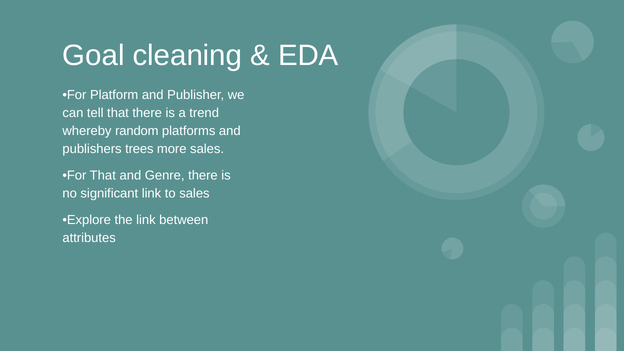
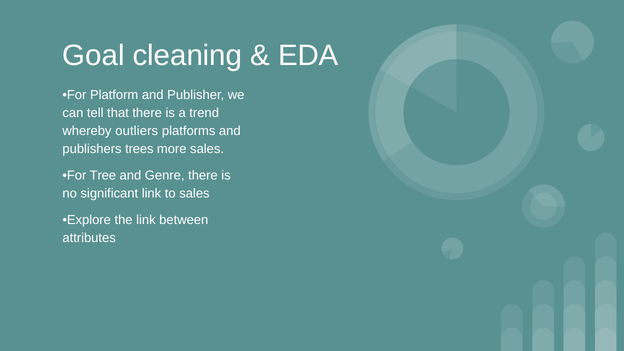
random: random -> outliers
For That: That -> Tree
